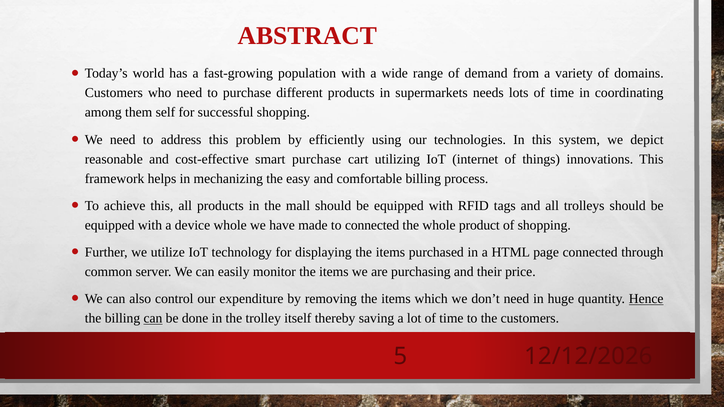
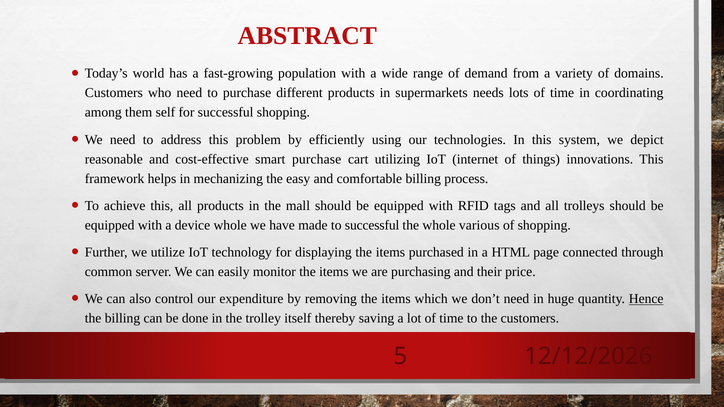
to connected: connected -> successful
product: product -> various
can at (153, 319) underline: present -> none
